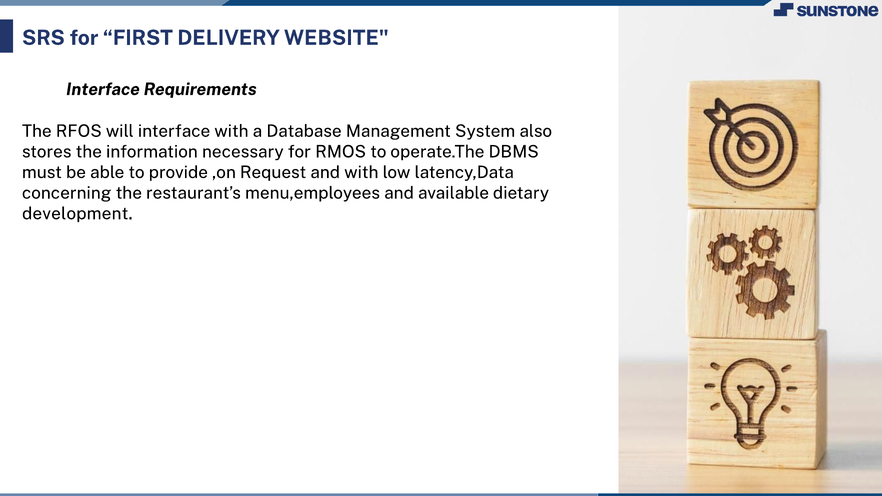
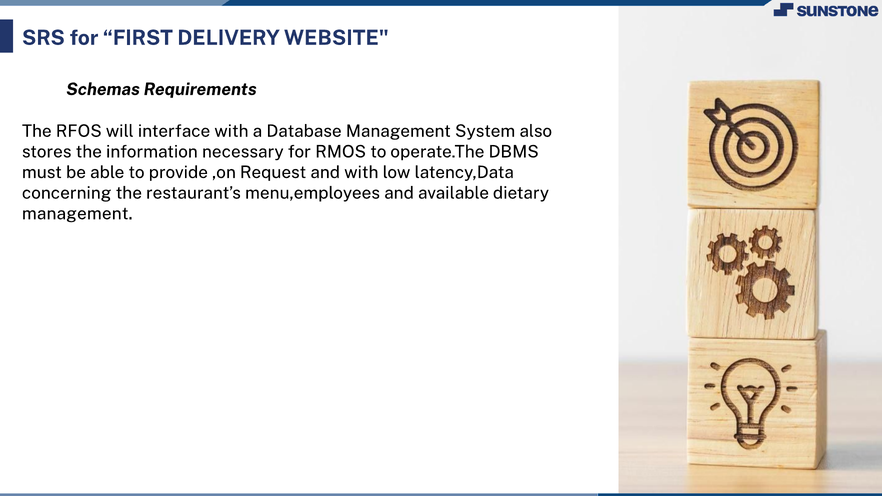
Interface at (103, 89): Interface -> Schemas
development at (77, 214): development -> management
